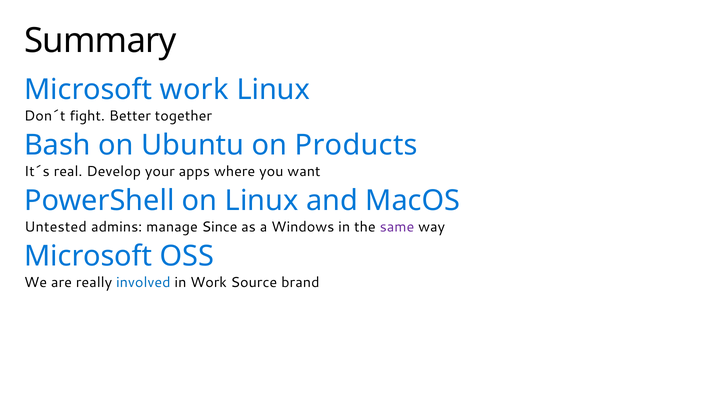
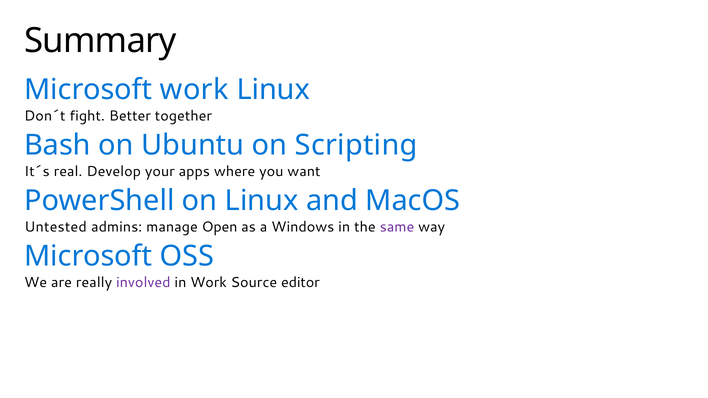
Products: Products -> Scripting
Since: Since -> Open
involved colour: blue -> purple
brand: brand -> editor
